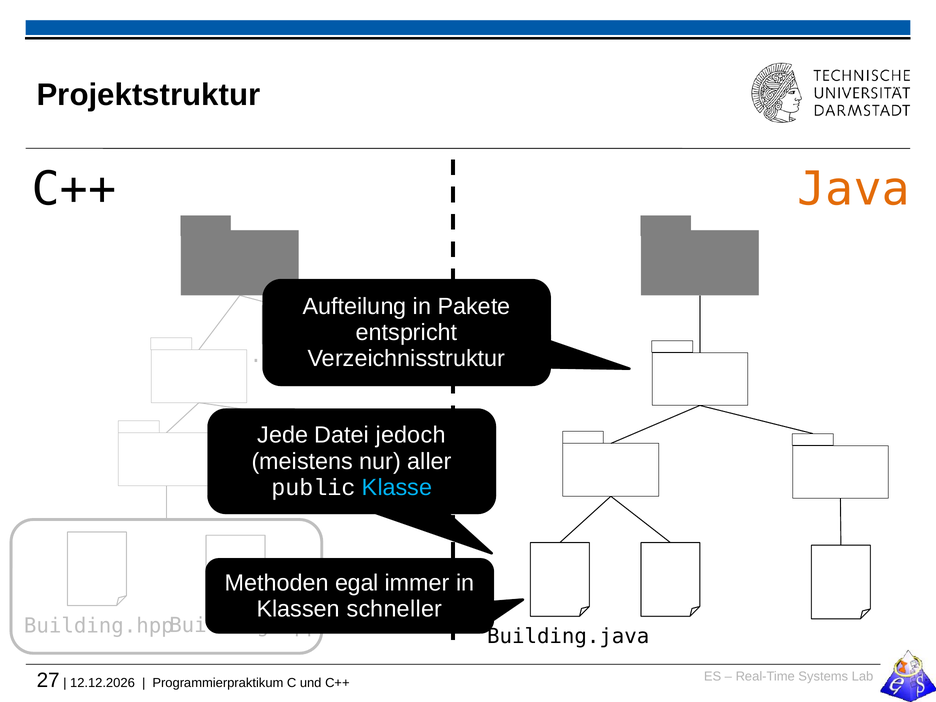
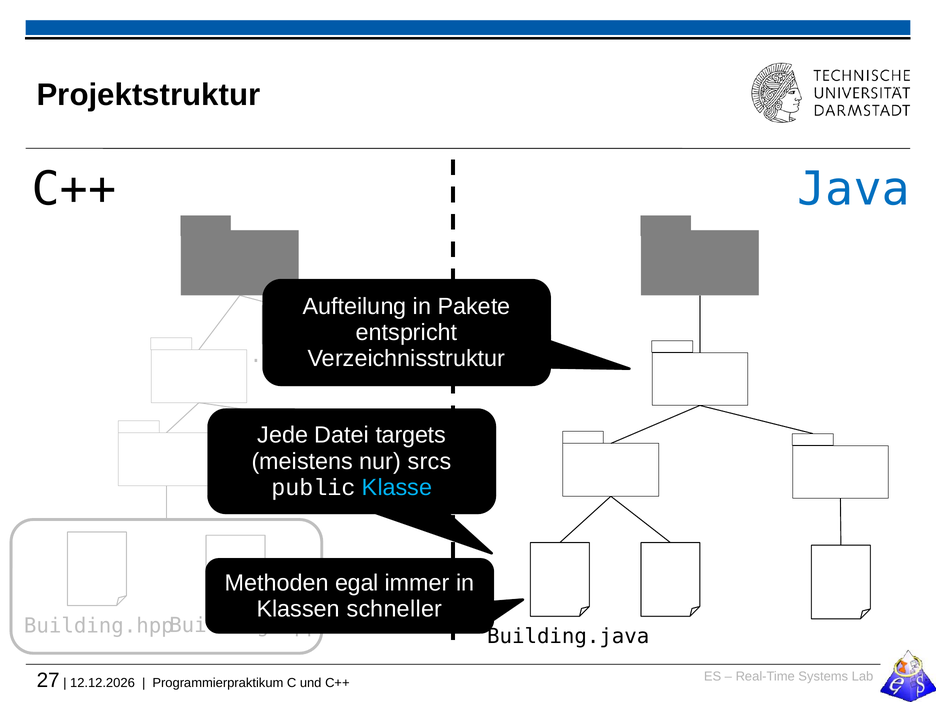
Java colour: orange -> blue
jedoch: jedoch -> targets
aller: aller -> srcs
